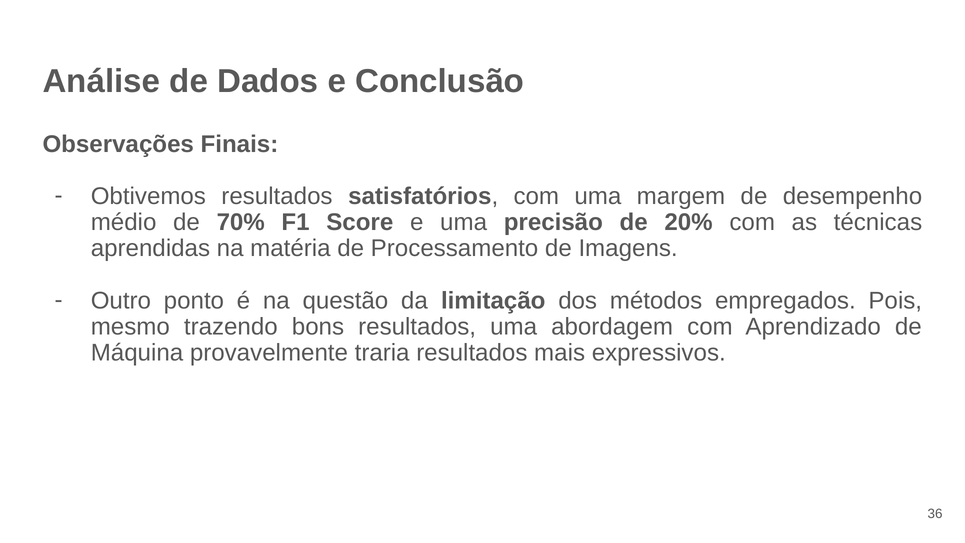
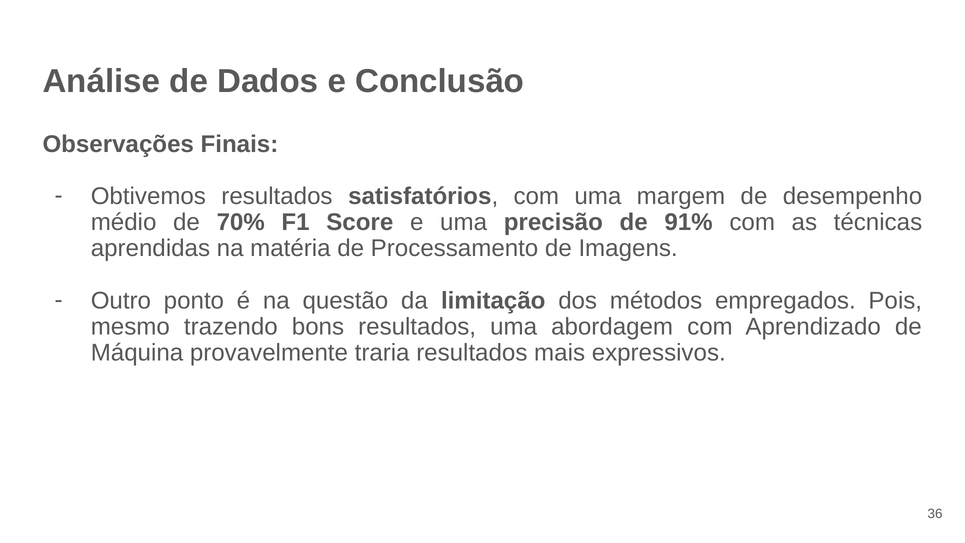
20%: 20% -> 91%
